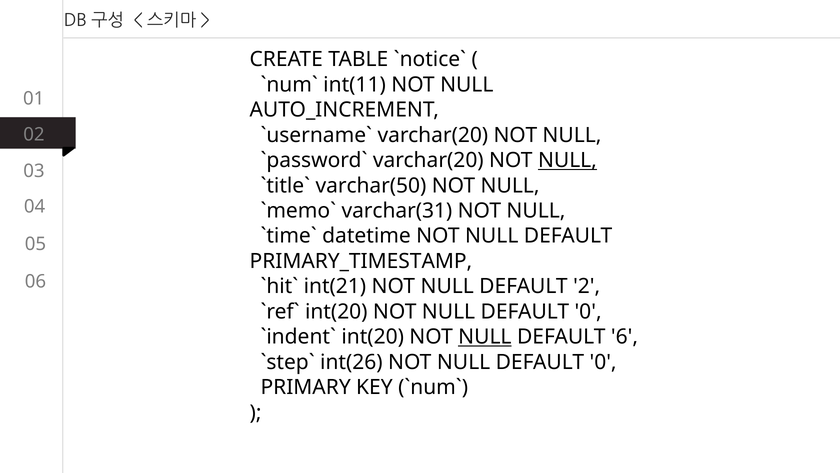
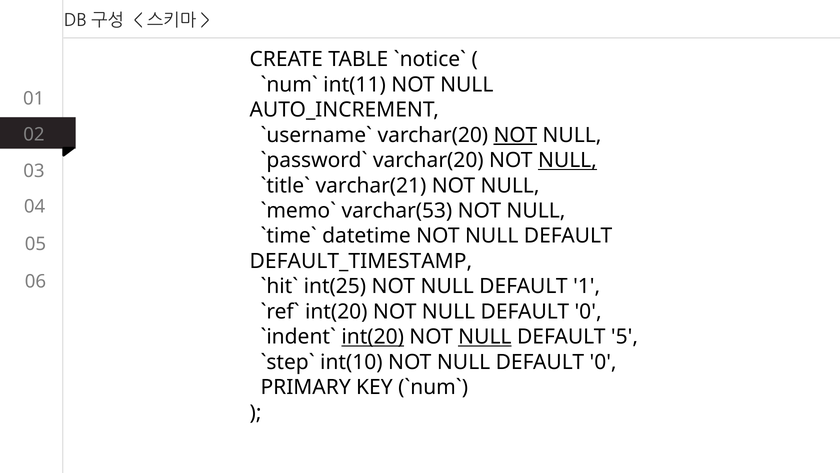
NOT at (515, 135) underline: none -> present
varchar(50: varchar(50 -> varchar(21
varchar(31: varchar(31 -> varchar(53
PRIMARY_TIMESTAMP: PRIMARY_TIMESTAMP -> DEFAULT_TIMESTAMP
int(21: int(21 -> int(25
2: 2 -> 1
int(20 at (373, 337) underline: none -> present
6: 6 -> 5
int(26: int(26 -> int(10
